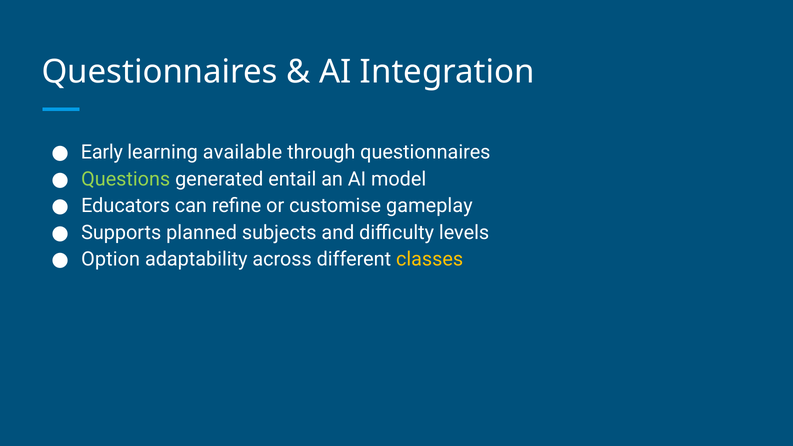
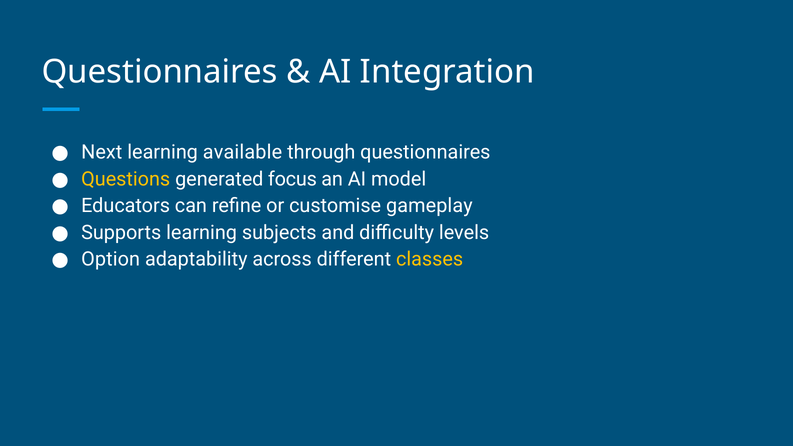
Early: Early -> Next
Questions colour: light green -> yellow
entail: entail -> focus
Supports planned: planned -> learning
